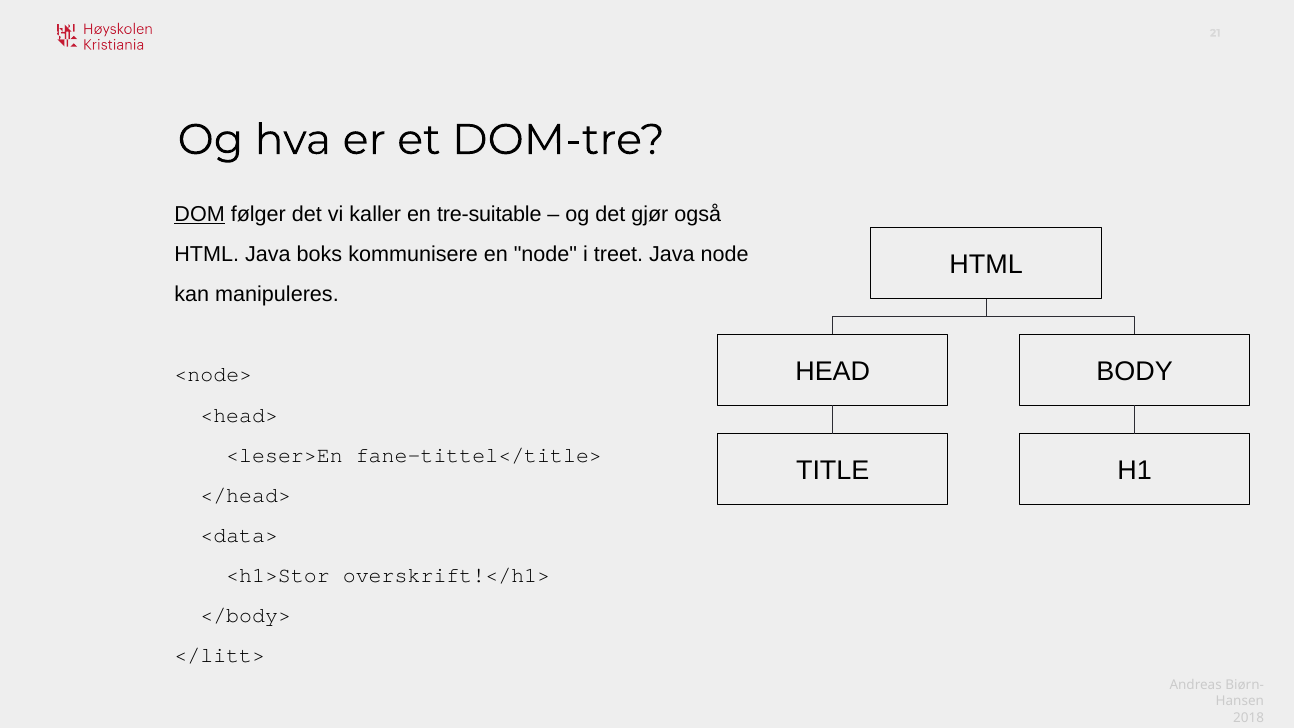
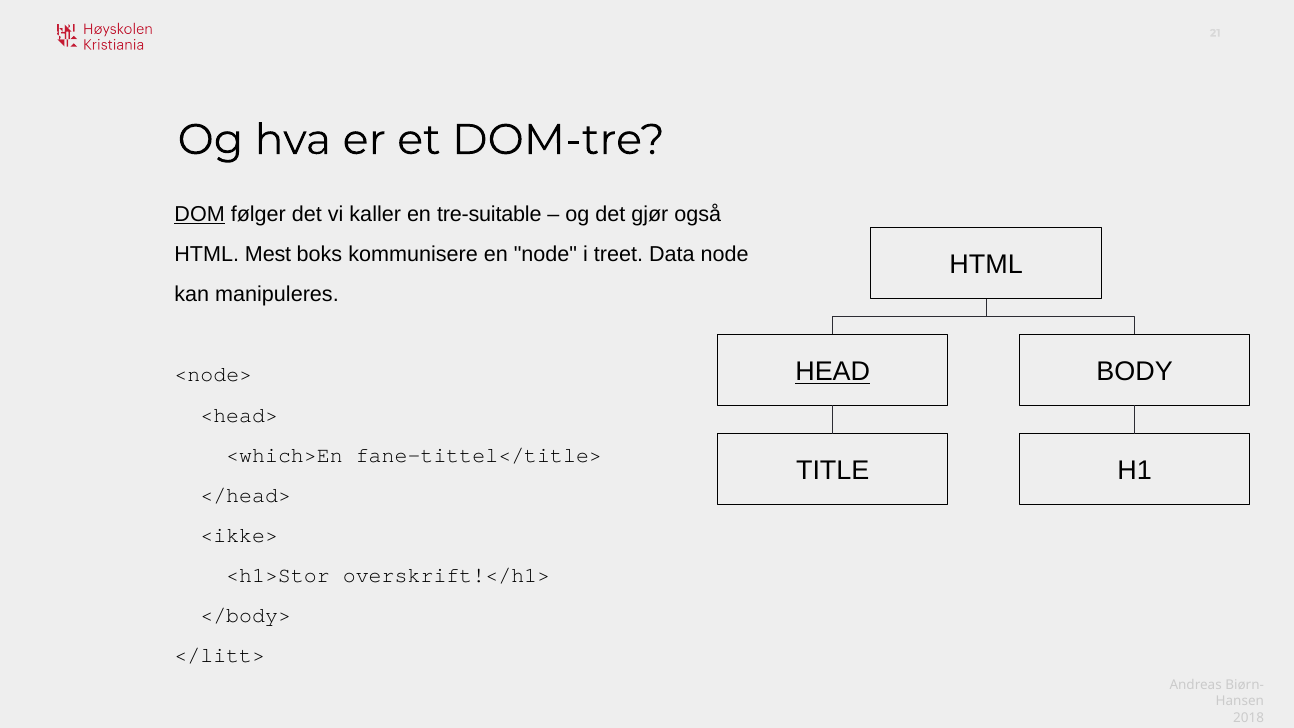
HTML Java: Java -> Mest
treet Java: Java -> Data
HEAD underline: none -> present
<leser>En: <leser>En -> <which>En
<data>: <data> -> <ikke>
